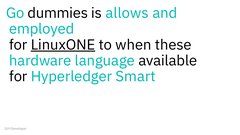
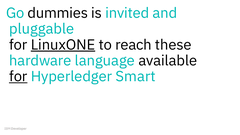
allows: allows -> invited
employed: employed -> pluggable
when: when -> reach
for at (18, 76) underline: none -> present
